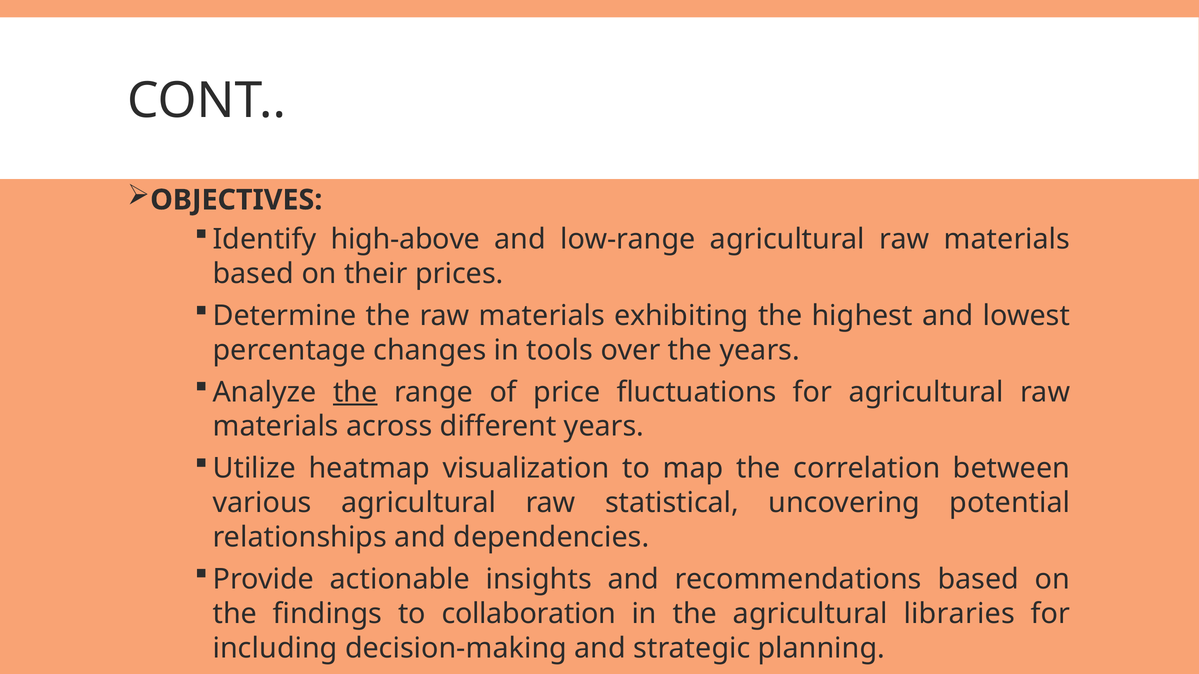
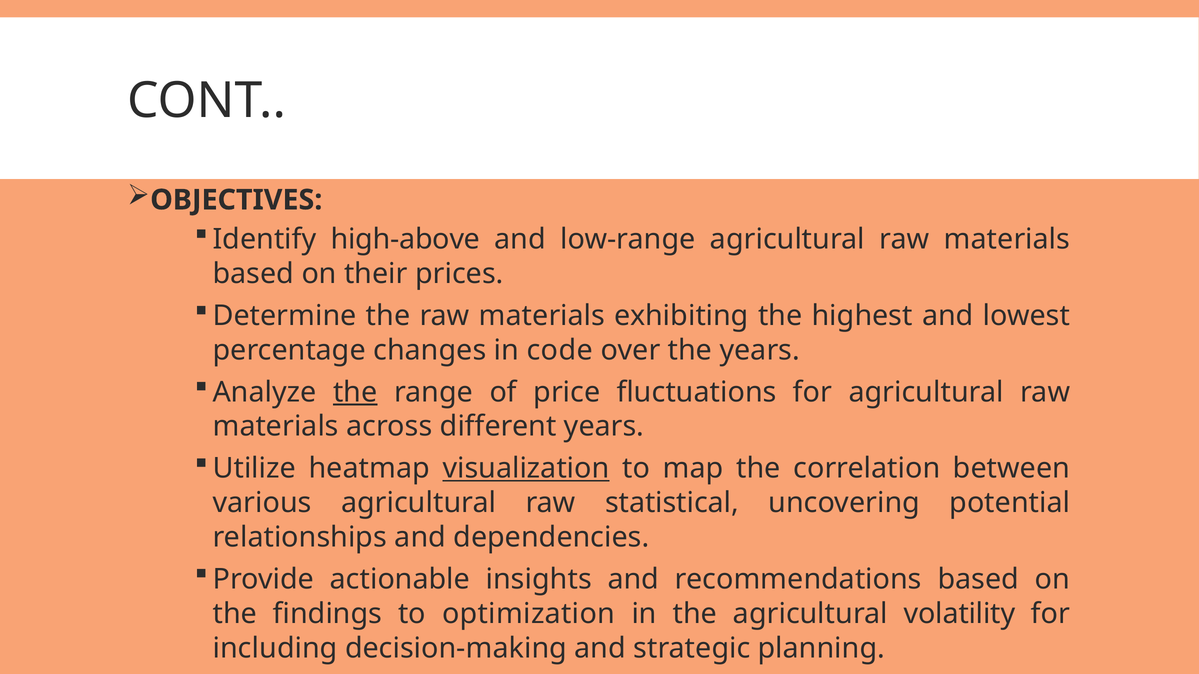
tools: tools -> code
visualization underline: none -> present
collaboration: collaboration -> optimization
libraries: libraries -> volatility
